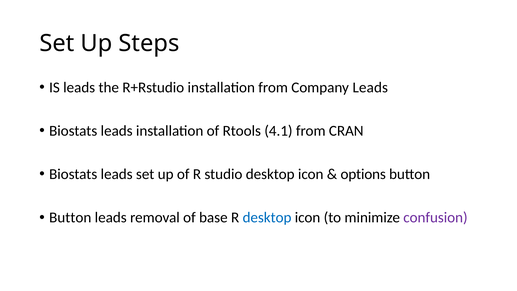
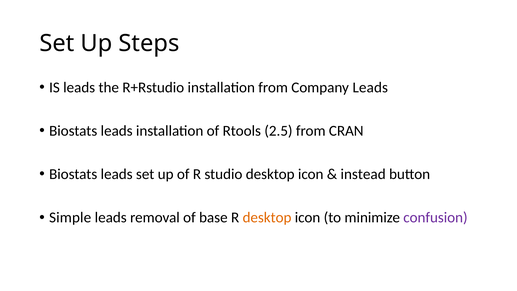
4.1: 4.1 -> 2.5
options: options -> instead
Button at (70, 217): Button -> Simple
desktop at (267, 217) colour: blue -> orange
